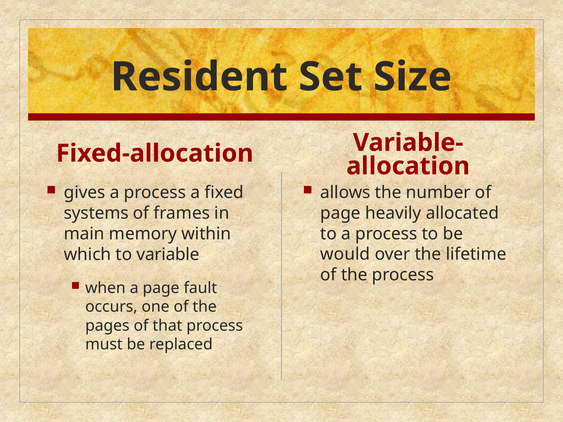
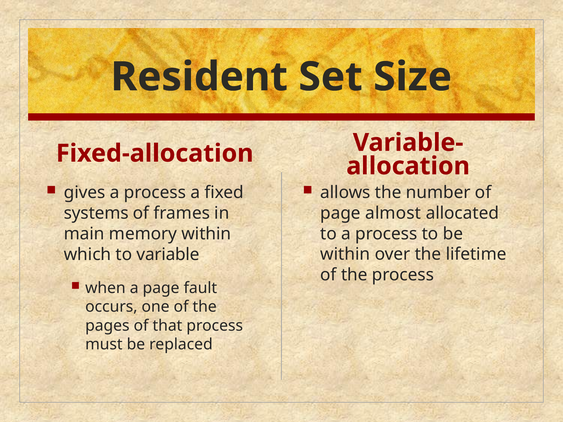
heavily: heavily -> almost
would at (345, 254): would -> within
